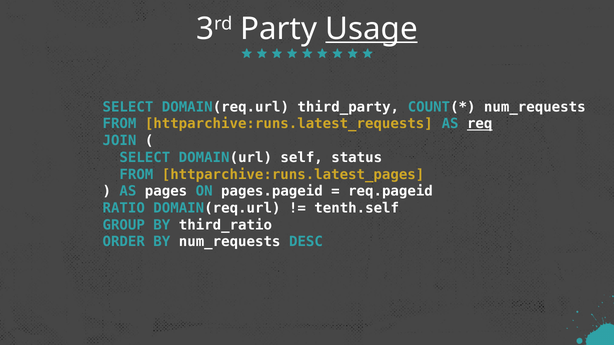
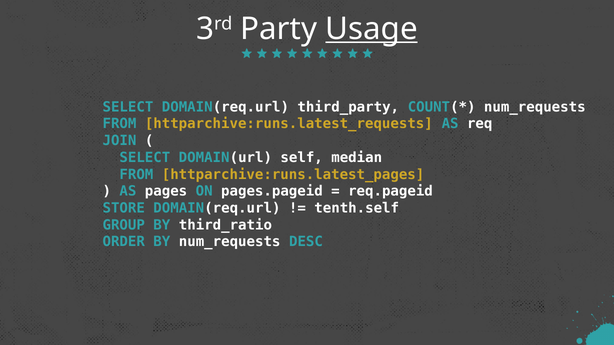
req underline: present -> none
status: status -> median
RATIO: RATIO -> STORE
